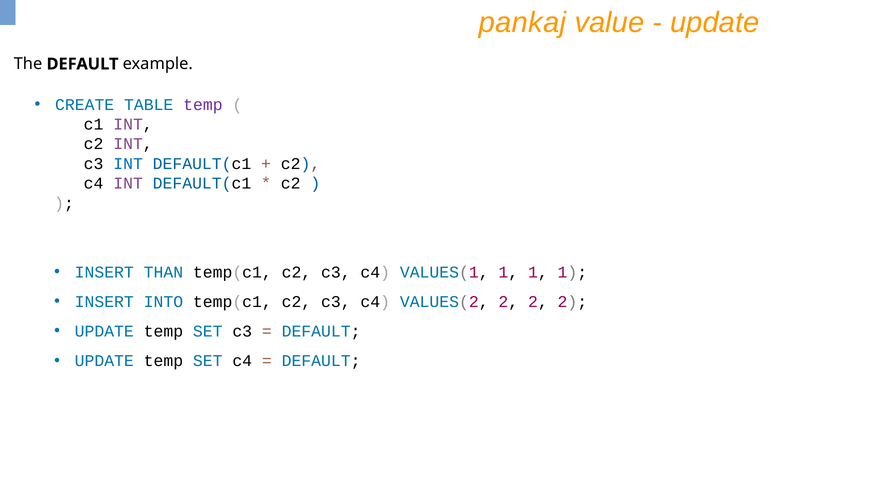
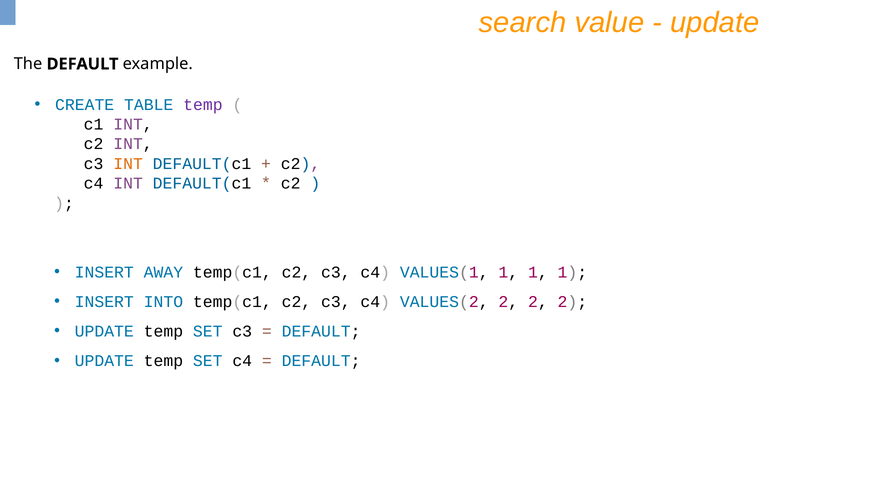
pankaj: pankaj -> search
INT at (128, 164) colour: blue -> orange
THAN: THAN -> AWAY
